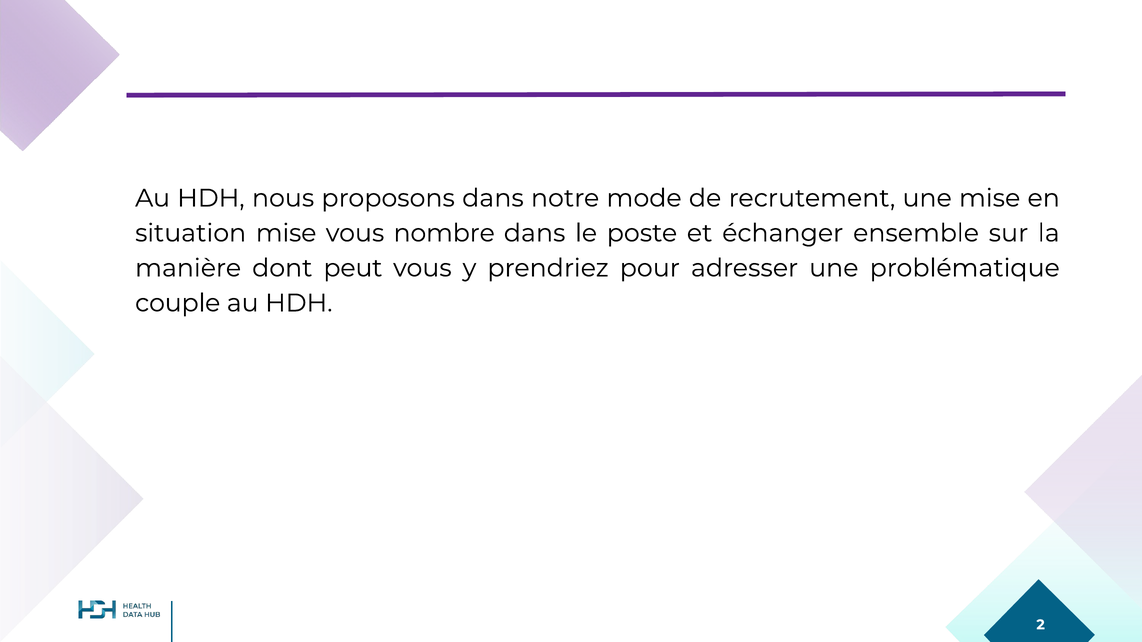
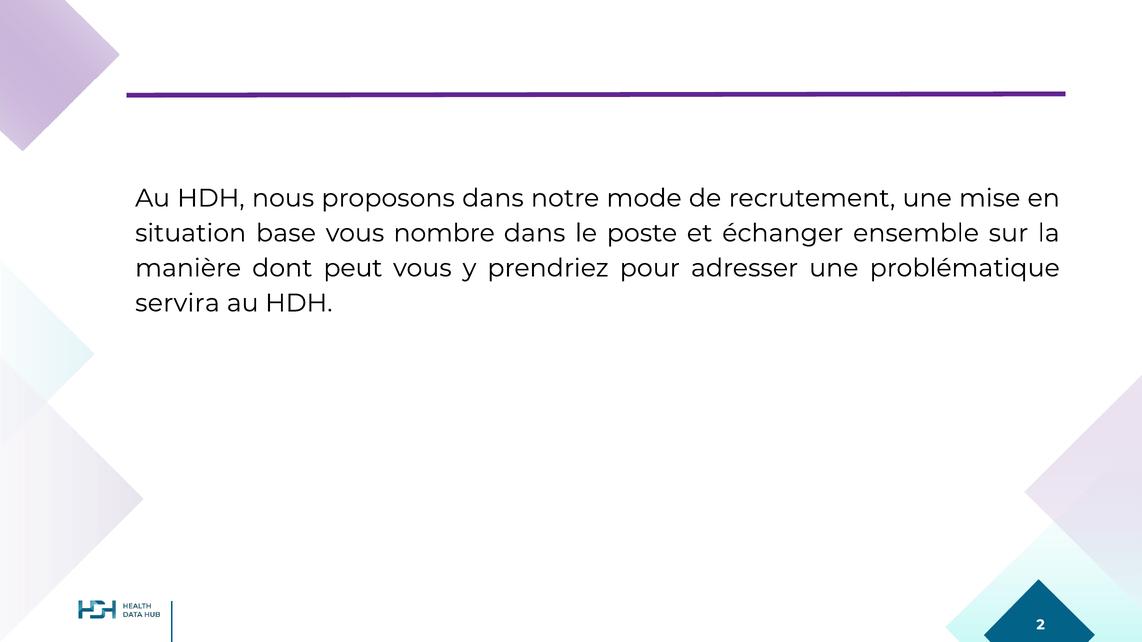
situation mise: mise -> base
couple: couple -> servira
